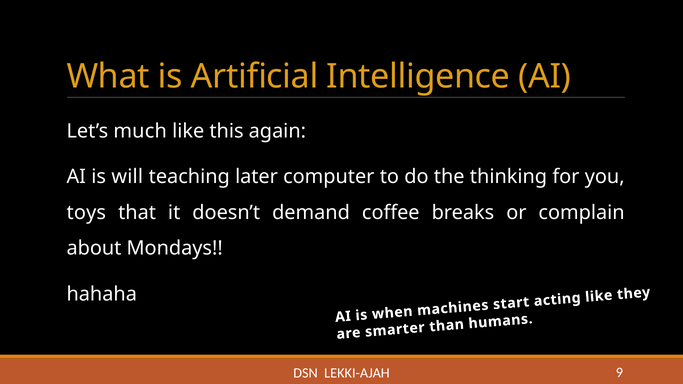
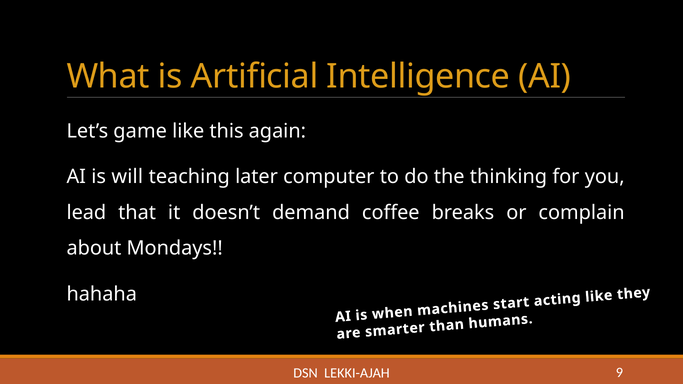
much: much -> game
toys: toys -> lead
